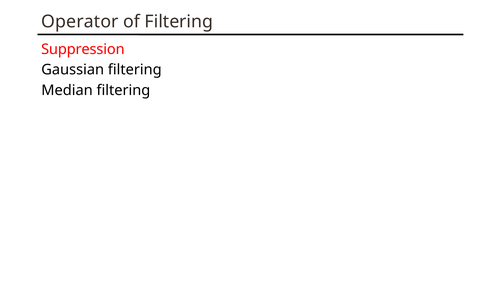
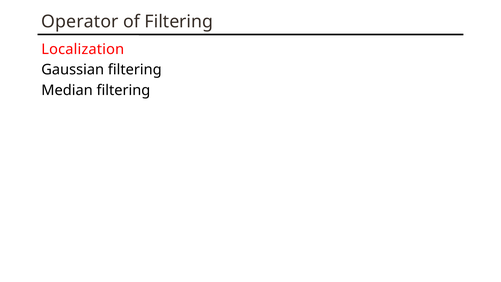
Suppression: Suppression -> Localization
